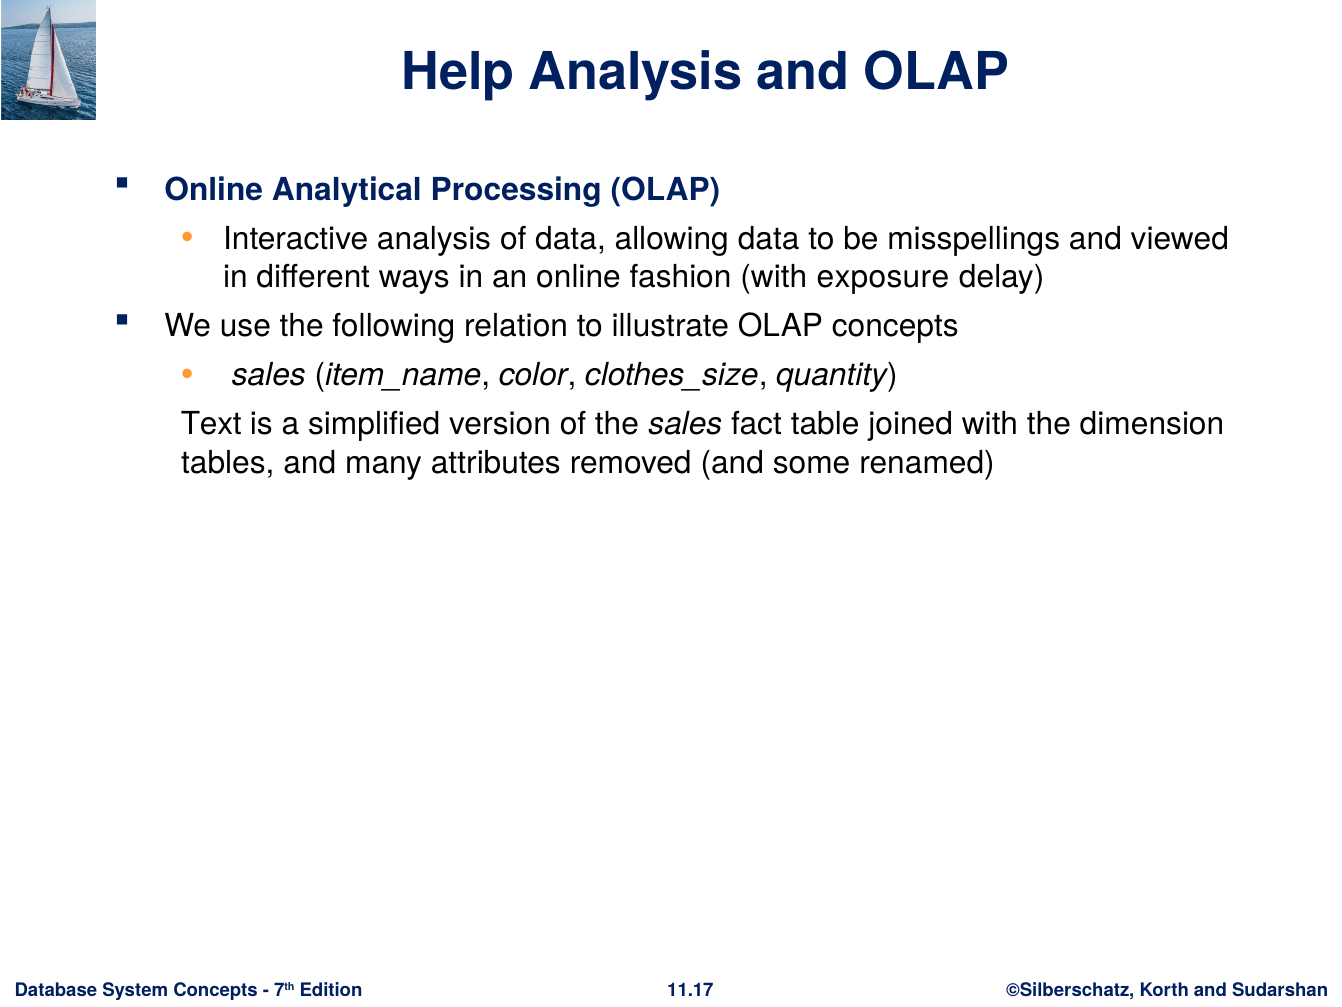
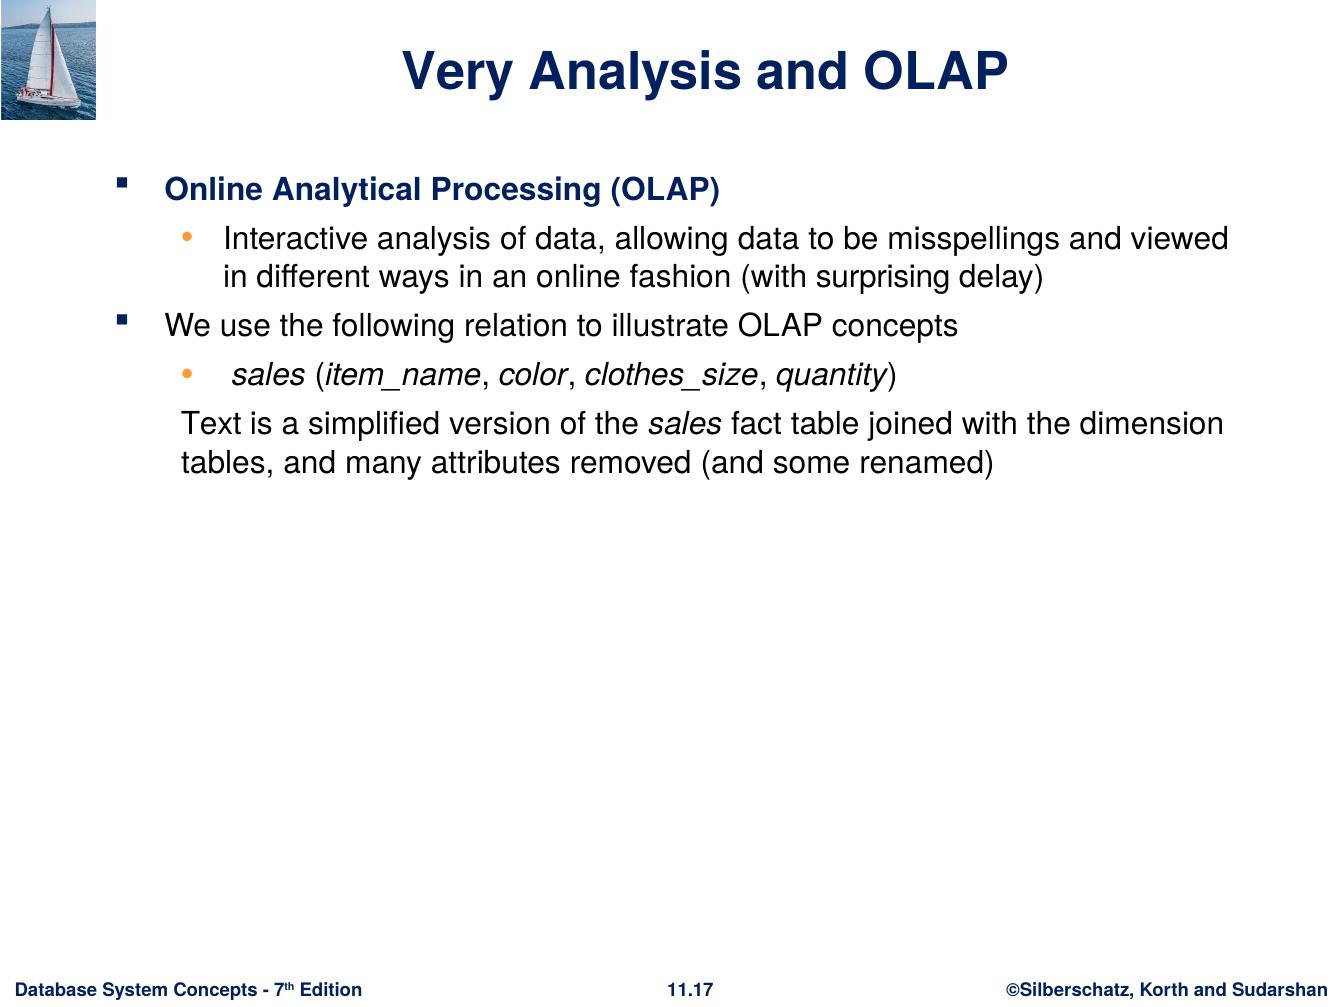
Help: Help -> Very
exposure: exposure -> surprising
